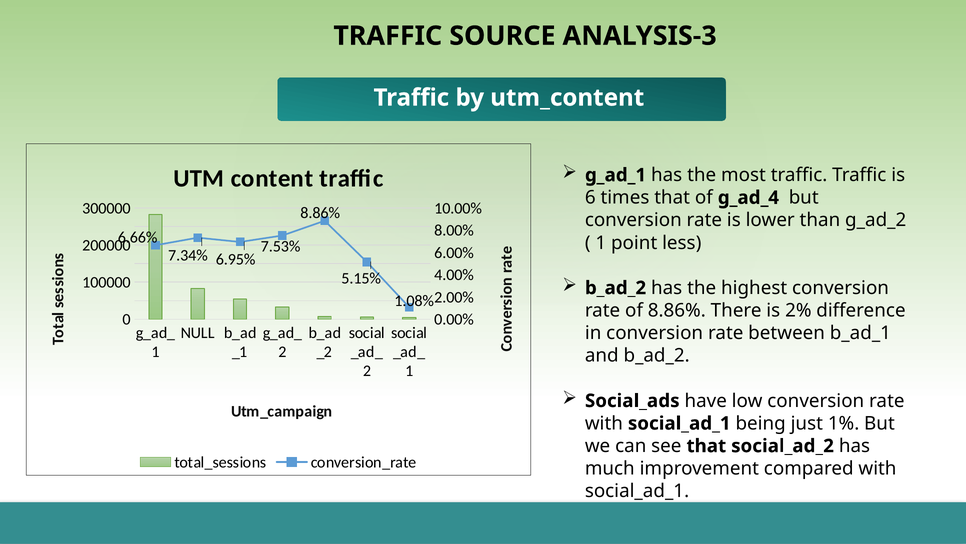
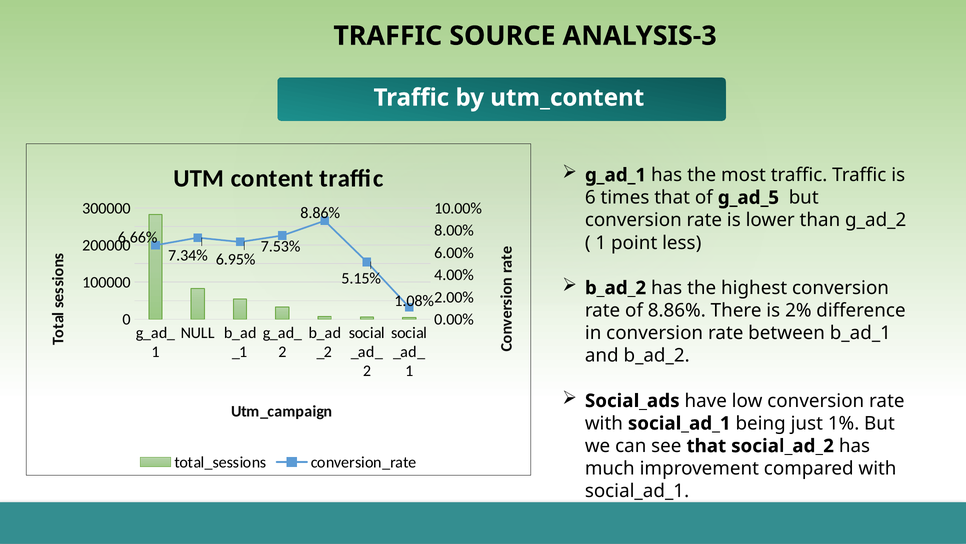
g_ad_4: g_ad_4 -> g_ad_5
